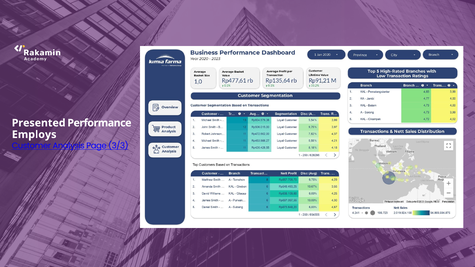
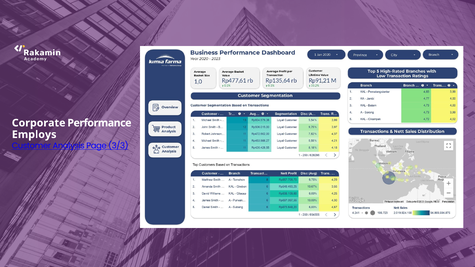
Presented: Presented -> Corporate
